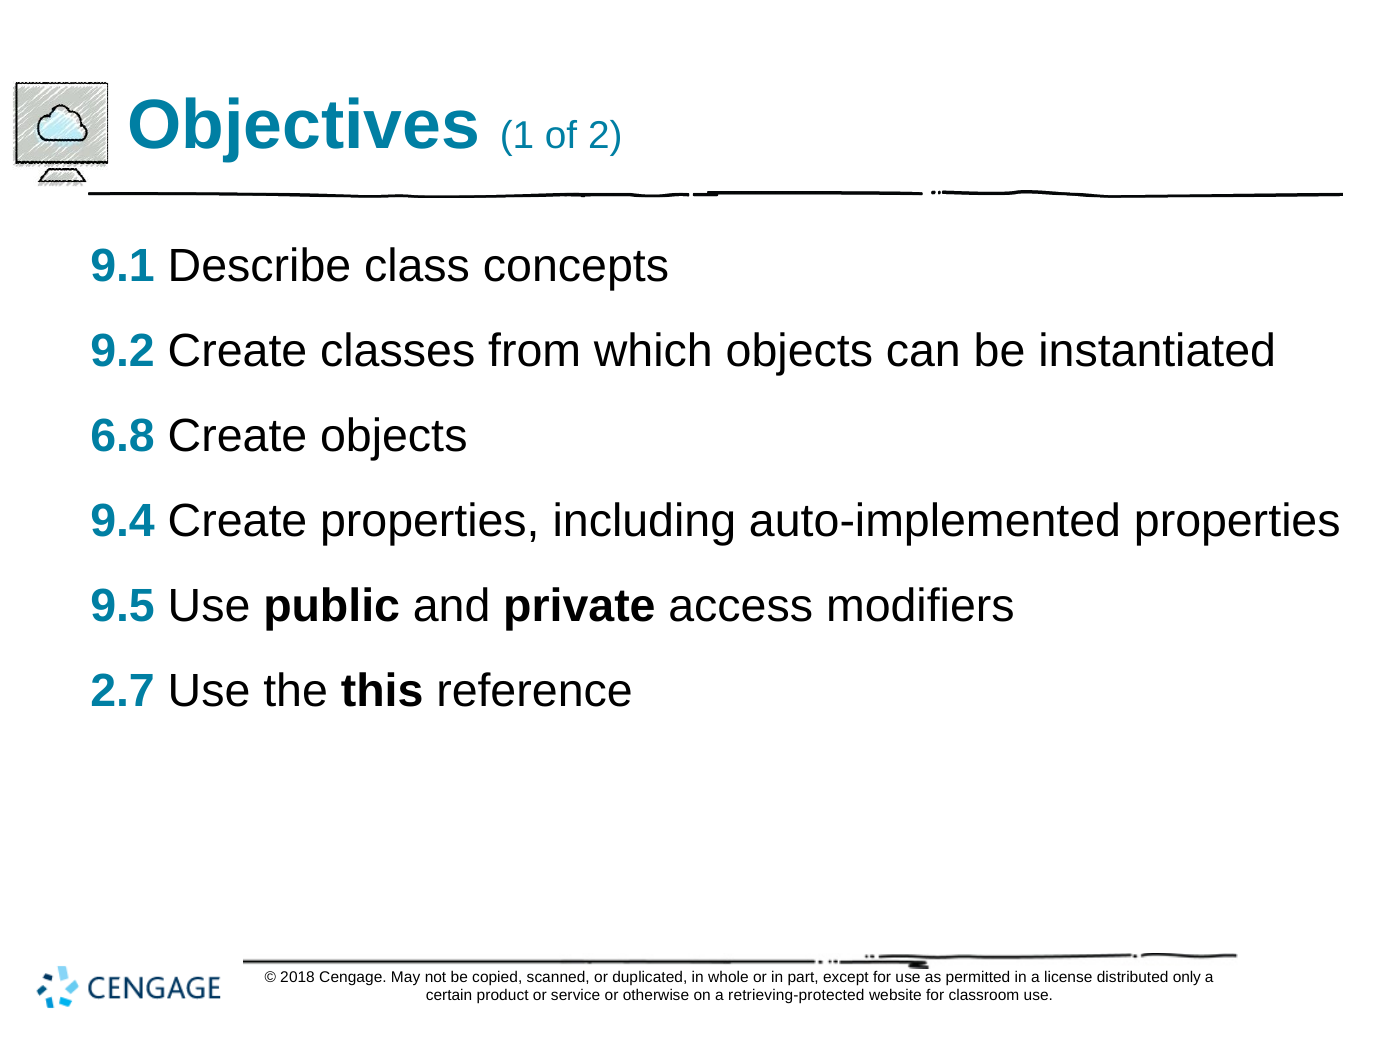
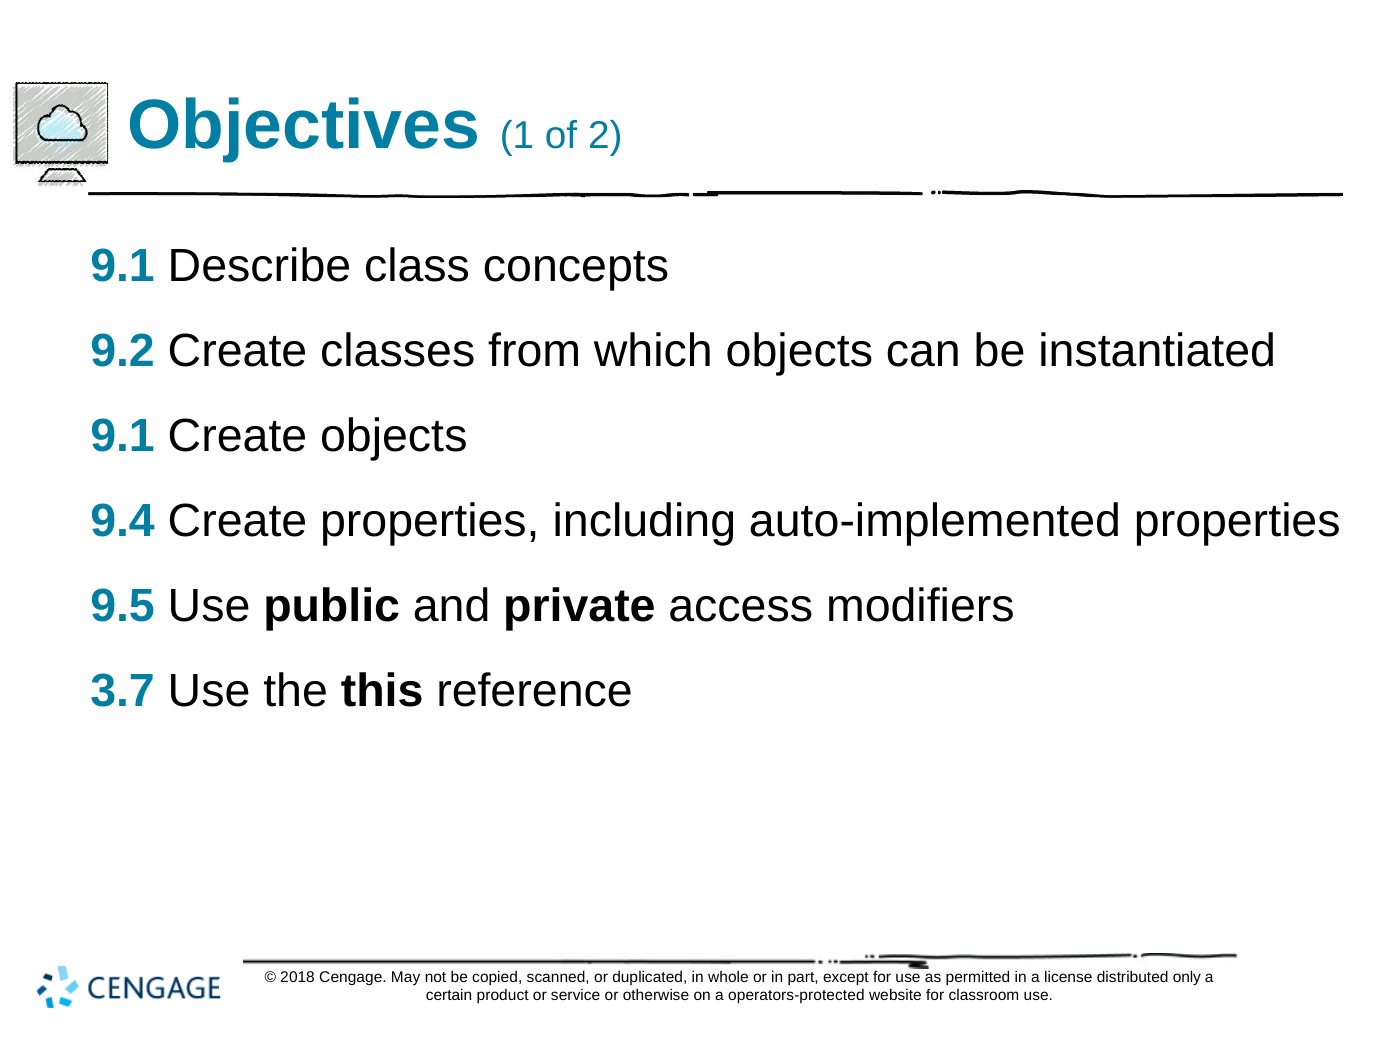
6.8 at (123, 436): 6.8 -> 9.1
2.7: 2.7 -> 3.7
retrieving-protected: retrieving-protected -> operators-protected
